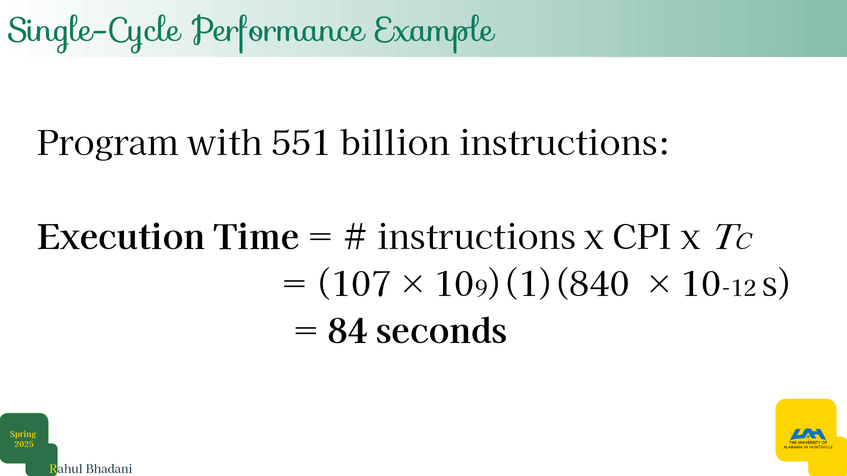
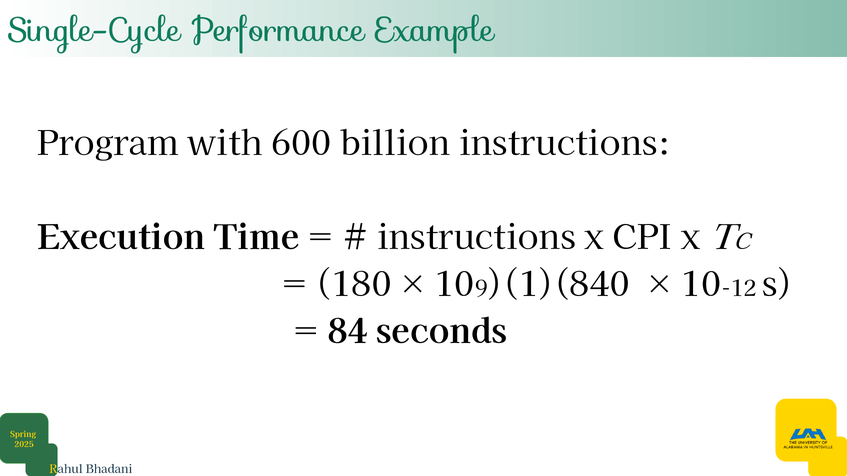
551: 551 -> 600
107: 107 -> 180
